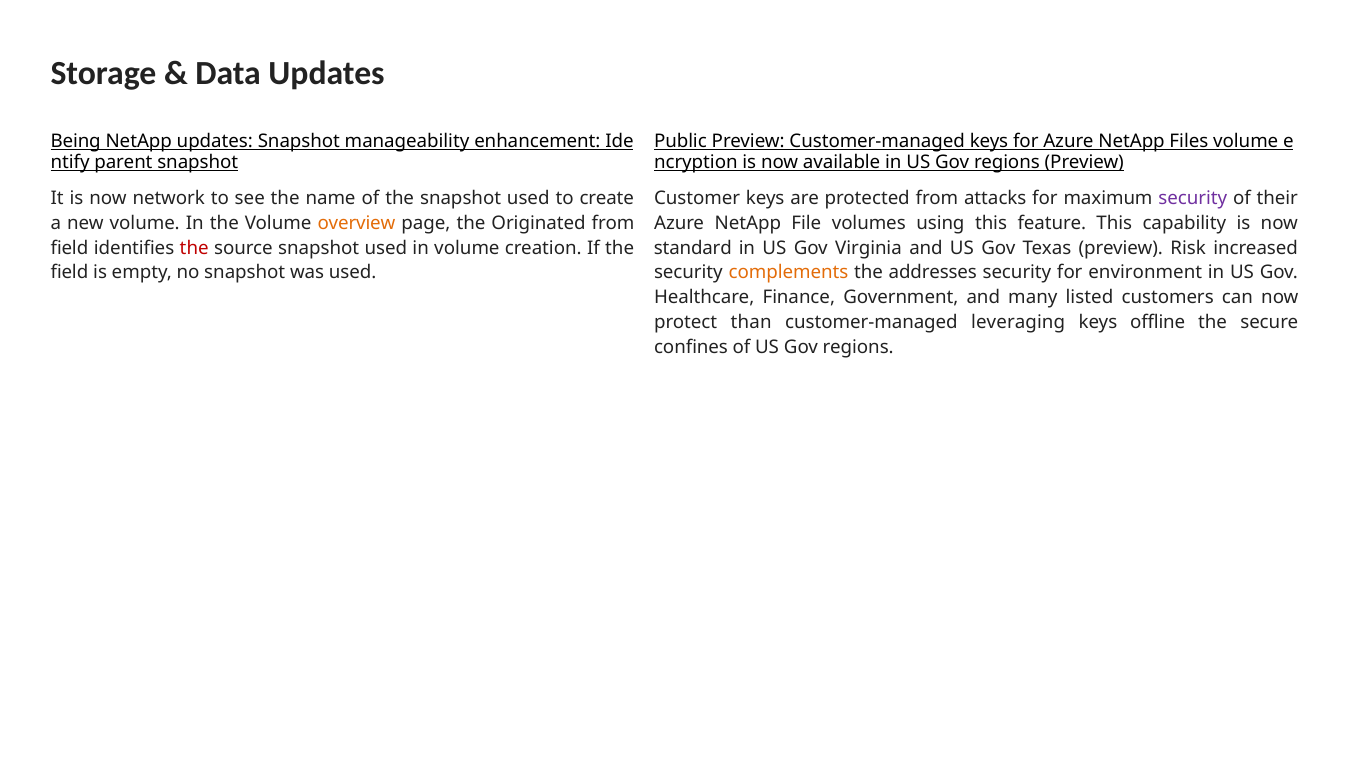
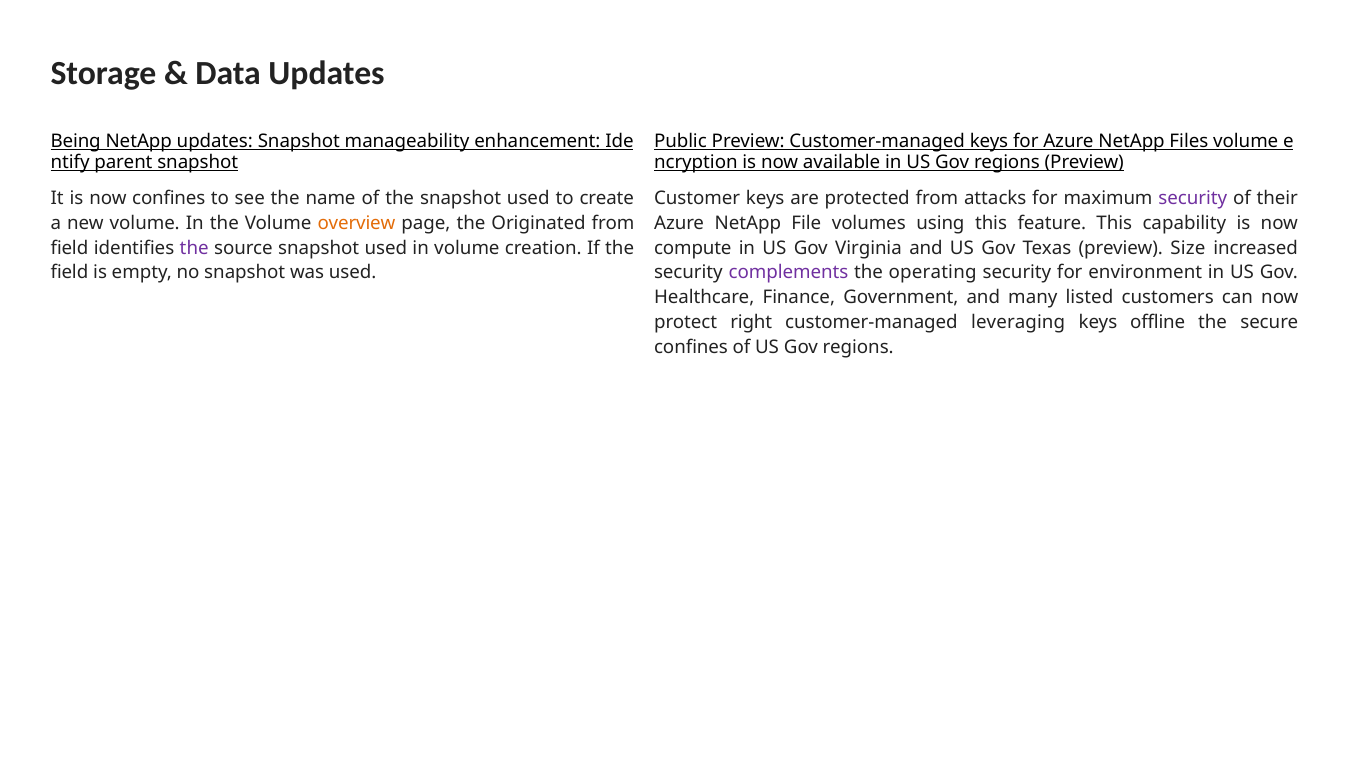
now network: network -> confines
the at (194, 248) colour: red -> purple
standard: standard -> compute
Risk: Risk -> Size
complements colour: orange -> purple
addresses: addresses -> operating
than: than -> right
